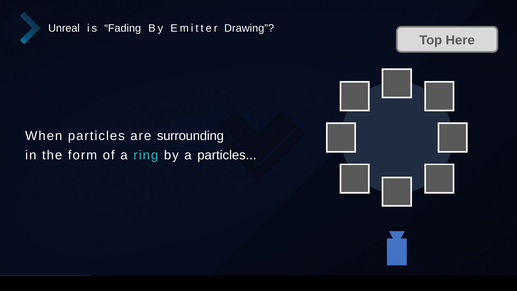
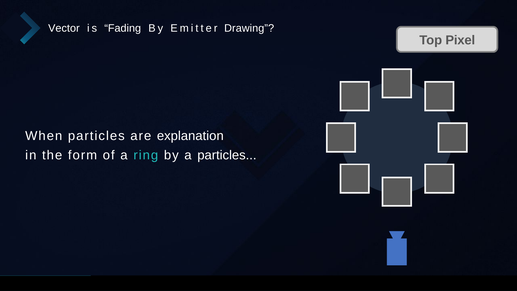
Unreal: Unreal -> Vector
Here: Here -> Pixel
surrounding: surrounding -> explanation
